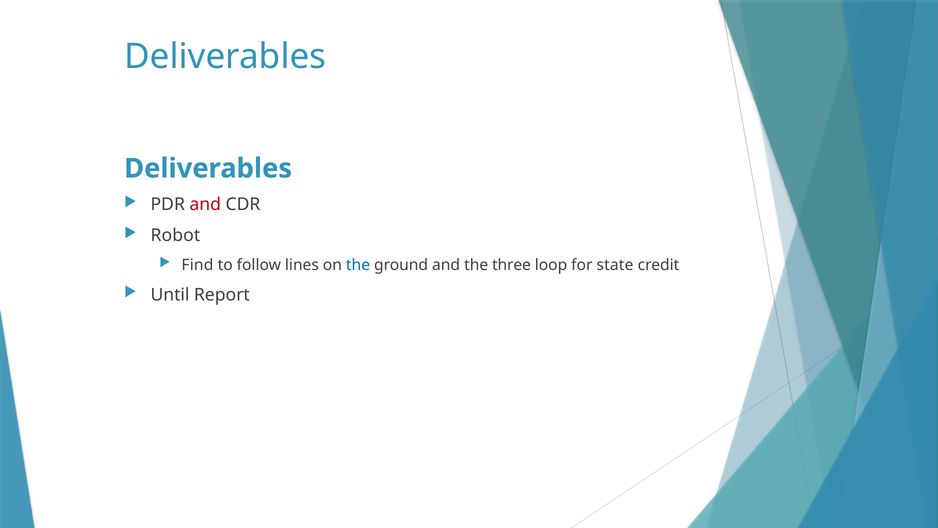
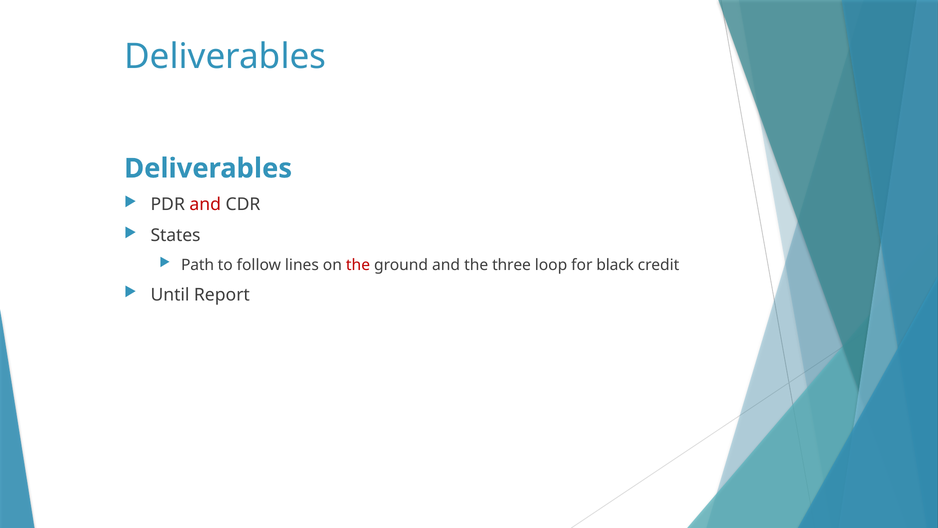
Robot: Robot -> States
Find: Find -> Path
the at (358, 265) colour: blue -> red
state: state -> black
